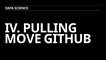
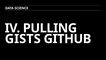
MOVE: MOVE -> GISTS
